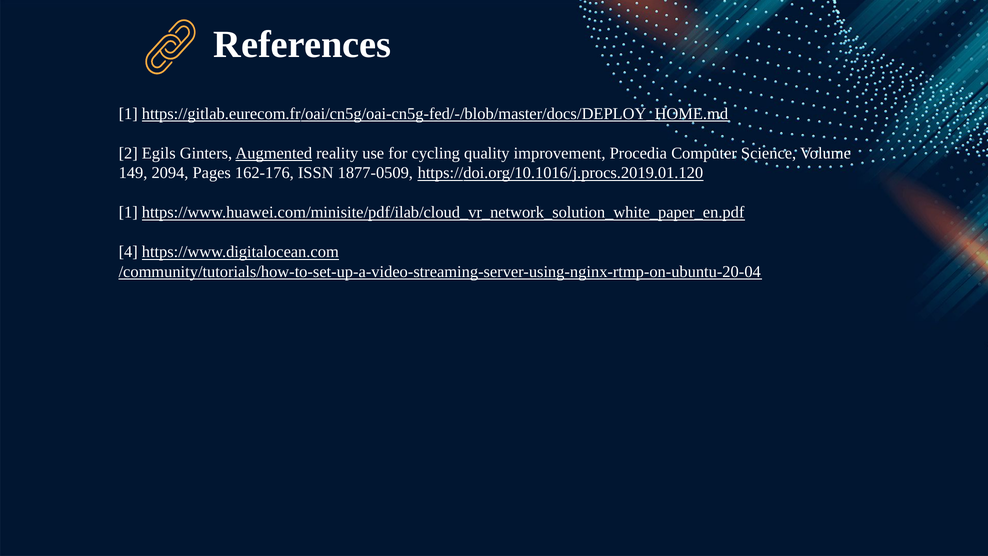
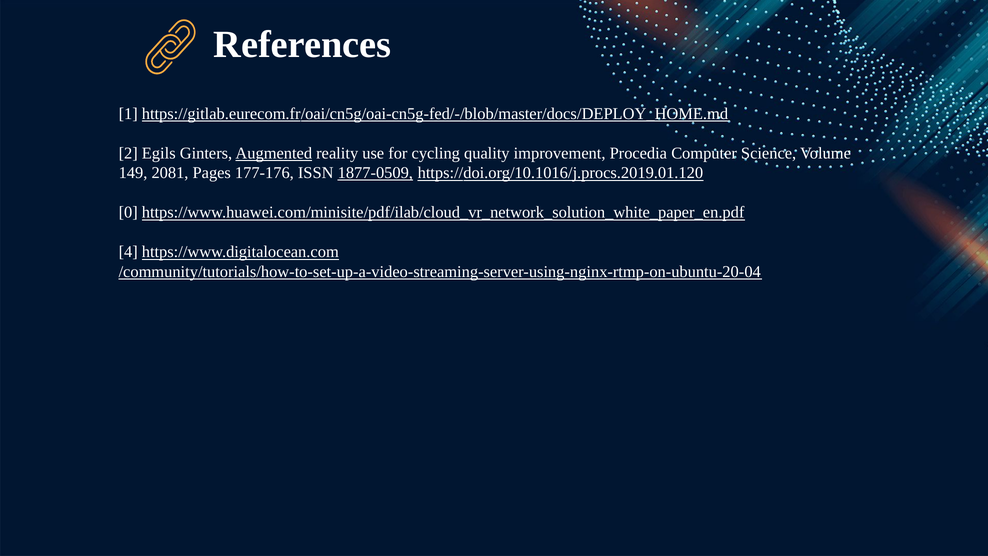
2094: 2094 -> 2081
162-176: 162-176 -> 177-176
1877-0509 underline: none -> present
1 at (128, 212): 1 -> 0
